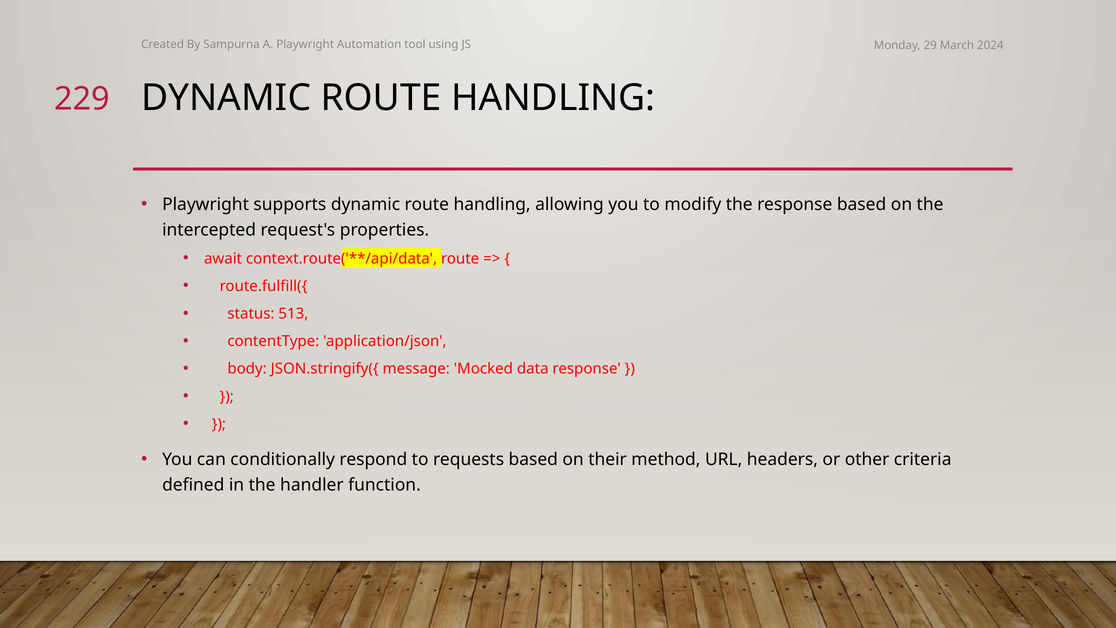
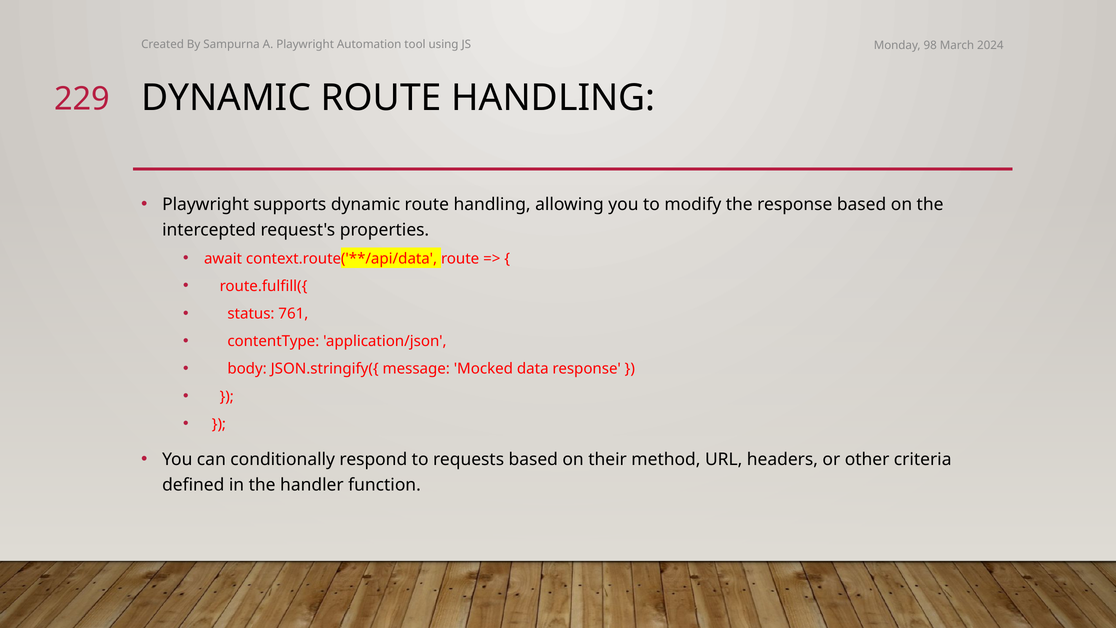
29: 29 -> 98
513: 513 -> 761
